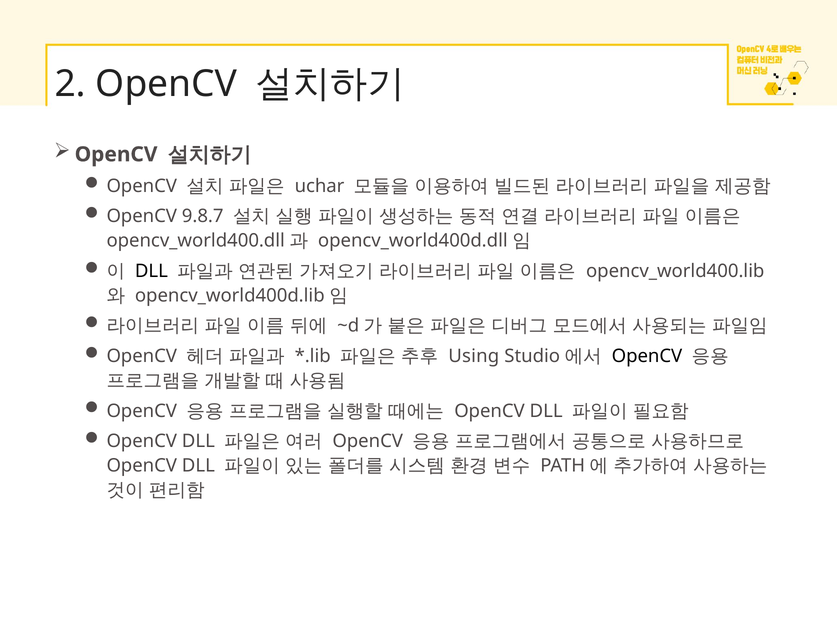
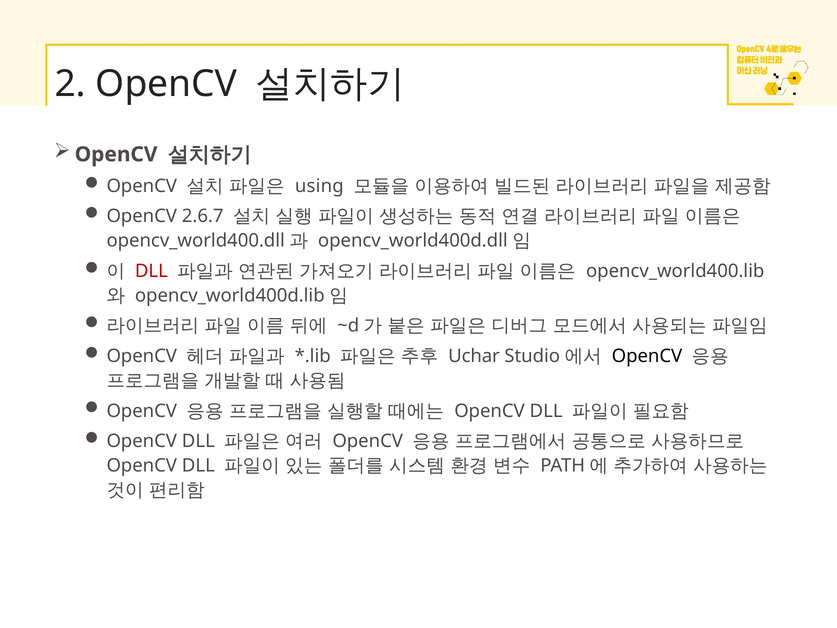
uchar: uchar -> using
9.8.7: 9.8.7 -> 2.6.7
DLL at (151, 271) colour: black -> red
Using: Using -> Uchar
